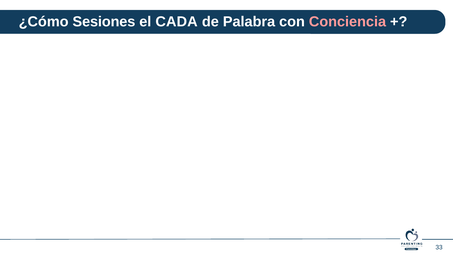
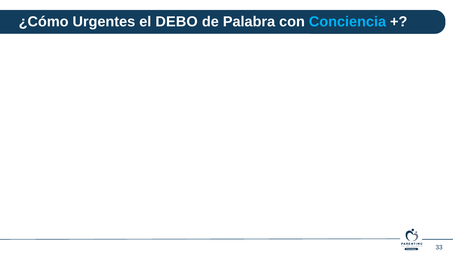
Sesiones: Sesiones -> Urgentes
CADA: CADA -> DEBO
Conciencia colour: pink -> light blue
